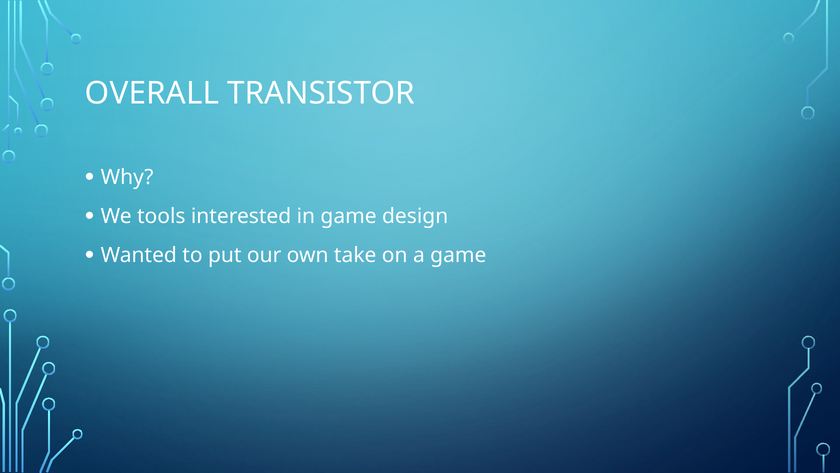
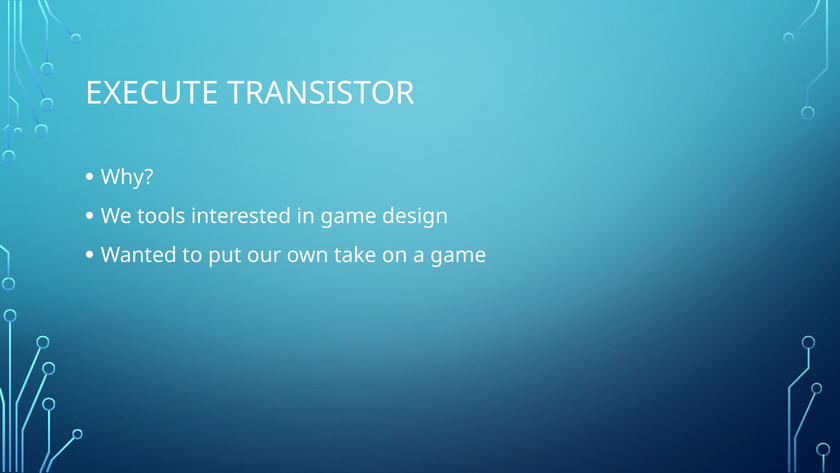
OVERALL: OVERALL -> EXECUTE
